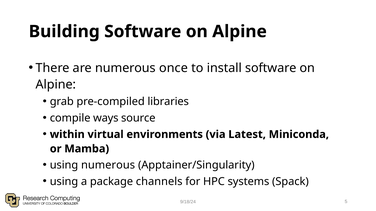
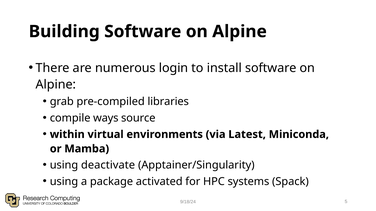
once: once -> login
using numerous: numerous -> deactivate
channels: channels -> activated
